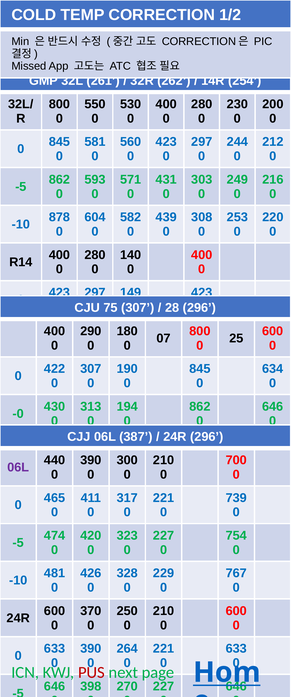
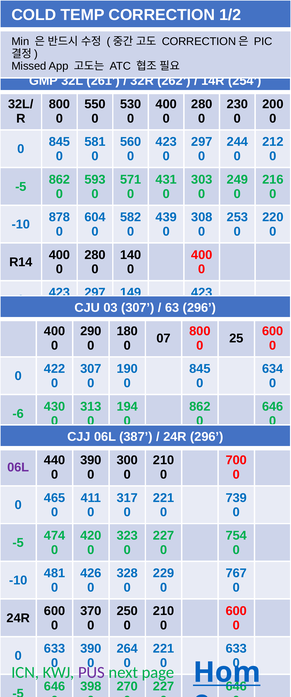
75: 75 -> 03
28: 28 -> 63
-0: -0 -> -6
PUS colour: red -> purple
